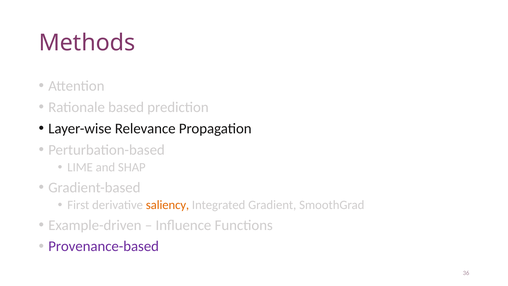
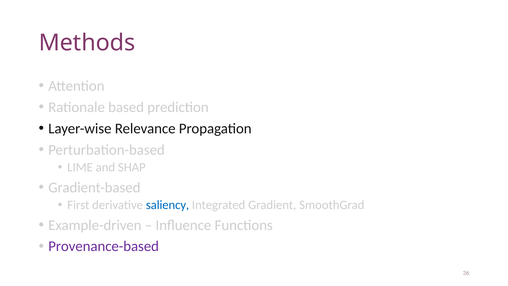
saliency colour: orange -> blue
